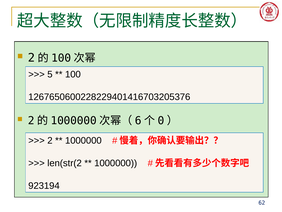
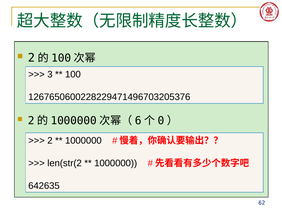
5: 5 -> 3
1267650600228229401416703205376: 1267650600228229401416703205376 -> 1267650600228229471496703205376
923194: 923194 -> 642635
